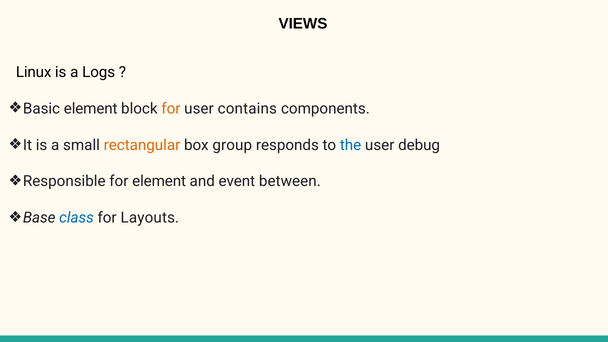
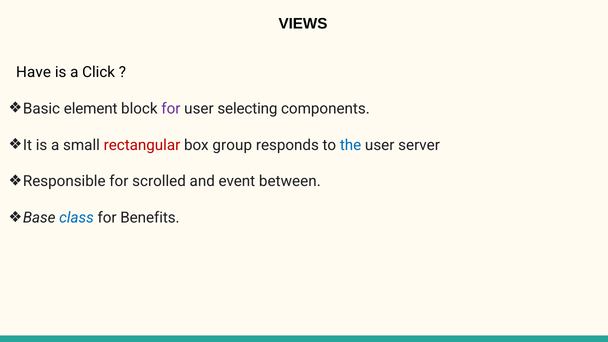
Linux: Linux -> Have
Logs: Logs -> Click
for at (171, 109) colour: orange -> purple
contains: contains -> selecting
rectangular colour: orange -> red
debug: debug -> server
for element: element -> scrolled
Layouts: Layouts -> Benefits
